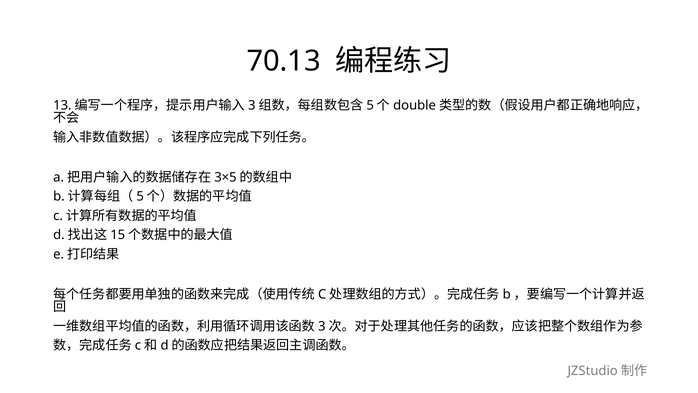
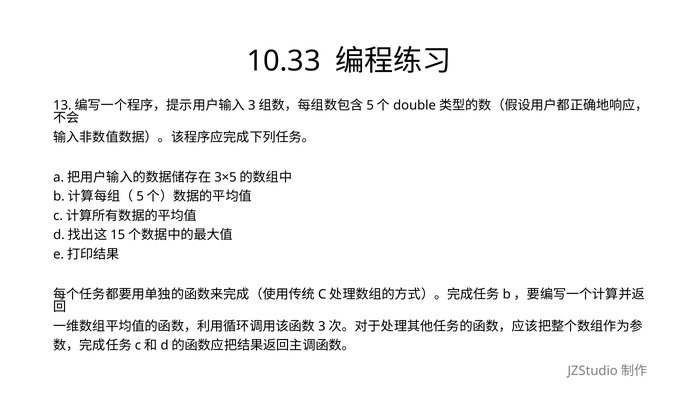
70.13: 70.13 -> 10.33
